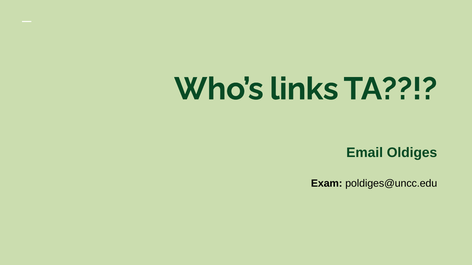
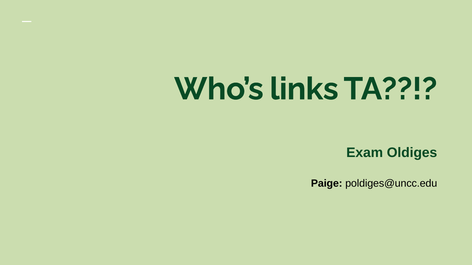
Email: Email -> Exam
Exam: Exam -> Paige
